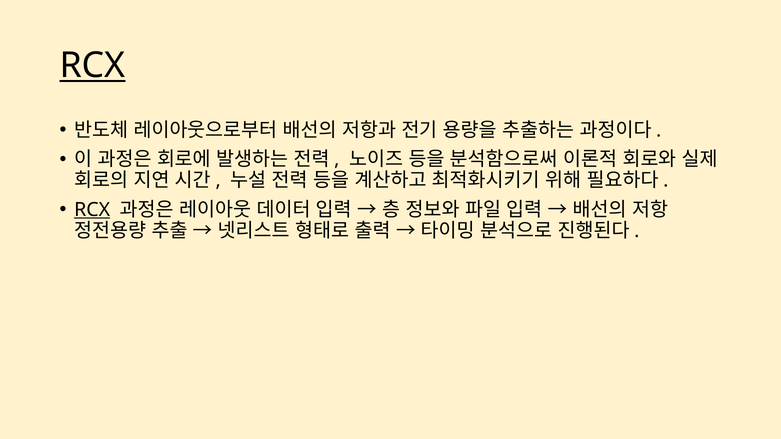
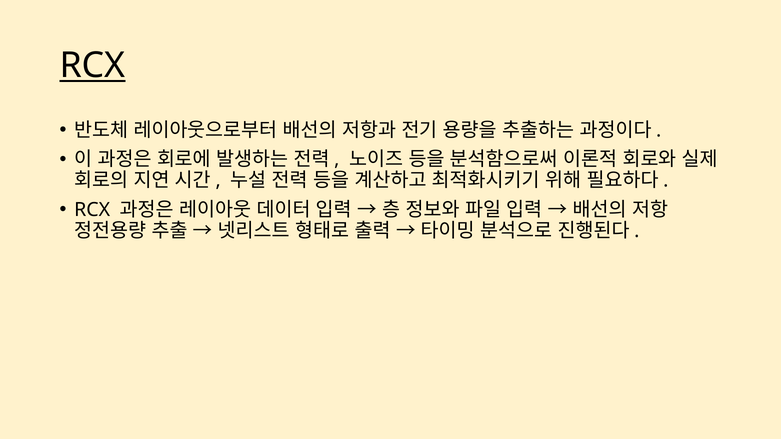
RCX at (92, 210) underline: present -> none
